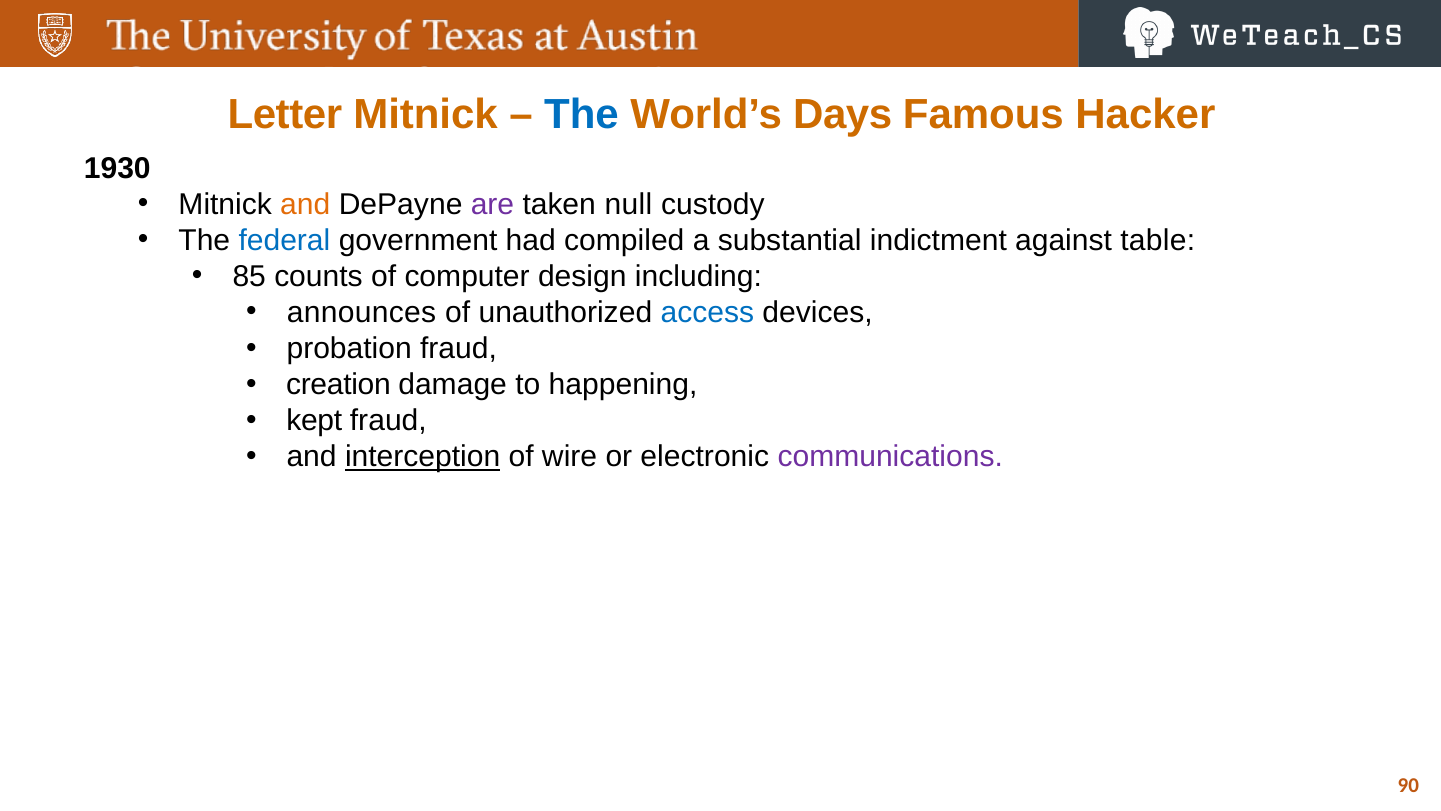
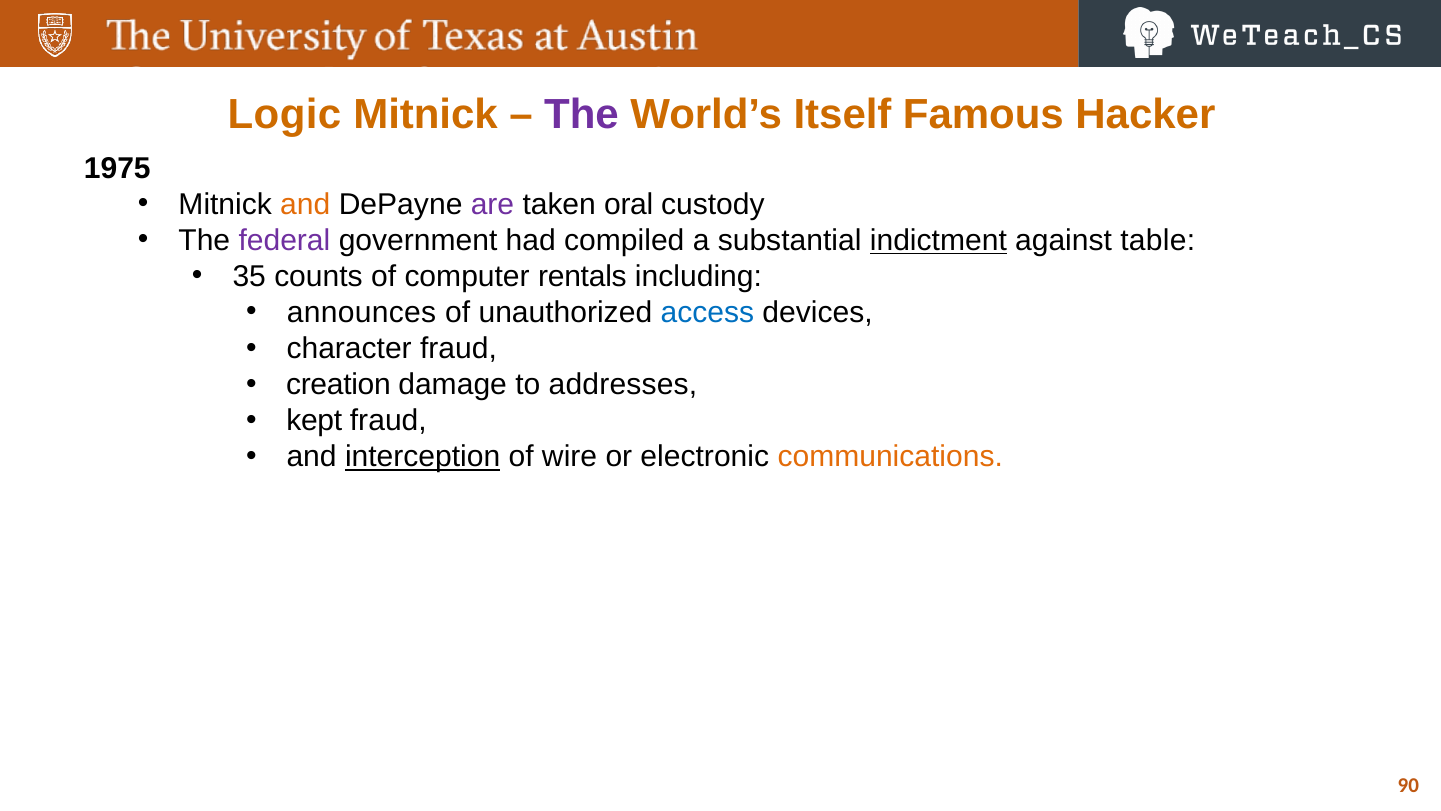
Letter: Letter -> Logic
The at (582, 115) colour: blue -> purple
Days: Days -> Itself
1930: 1930 -> 1975
null: null -> oral
federal colour: blue -> purple
indictment underline: none -> present
85: 85 -> 35
design: design -> rentals
probation: probation -> character
happening: happening -> addresses
communications colour: purple -> orange
